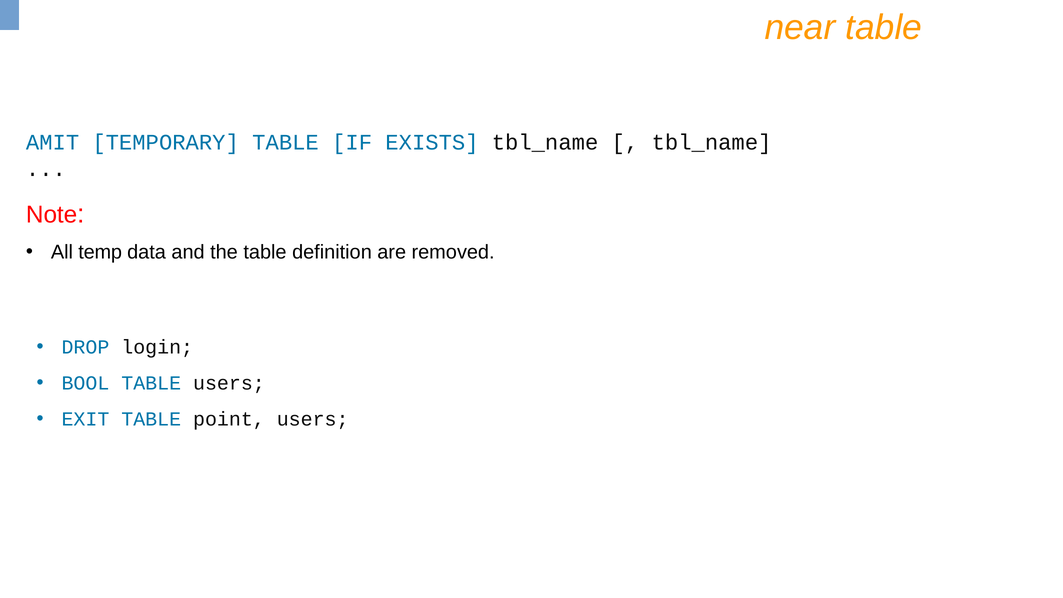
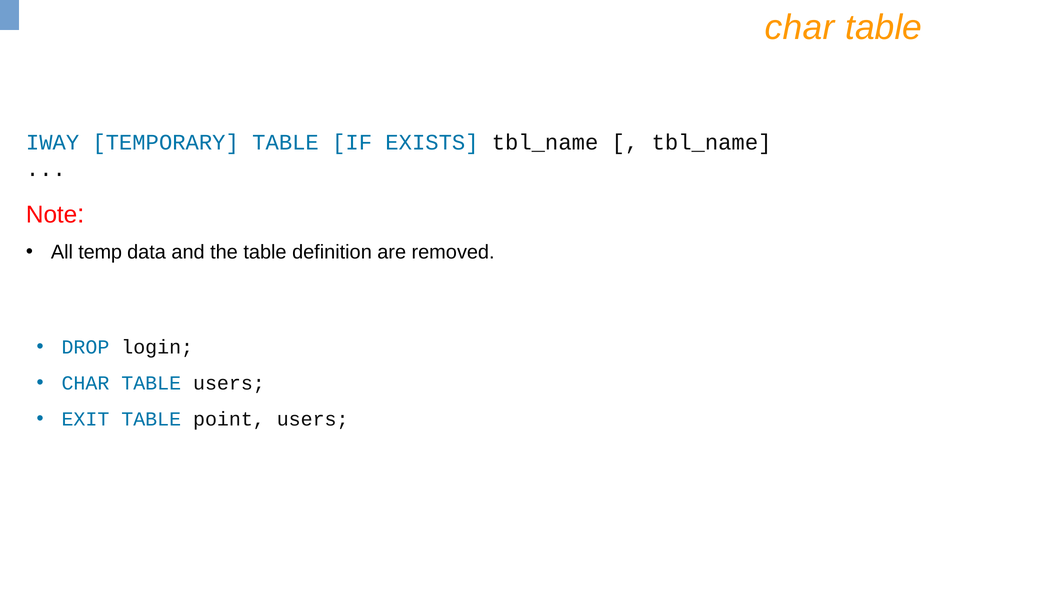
near at (800, 28): near -> char
AMIT: AMIT -> IWAY
BOOL at (85, 383): BOOL -> CHAR
